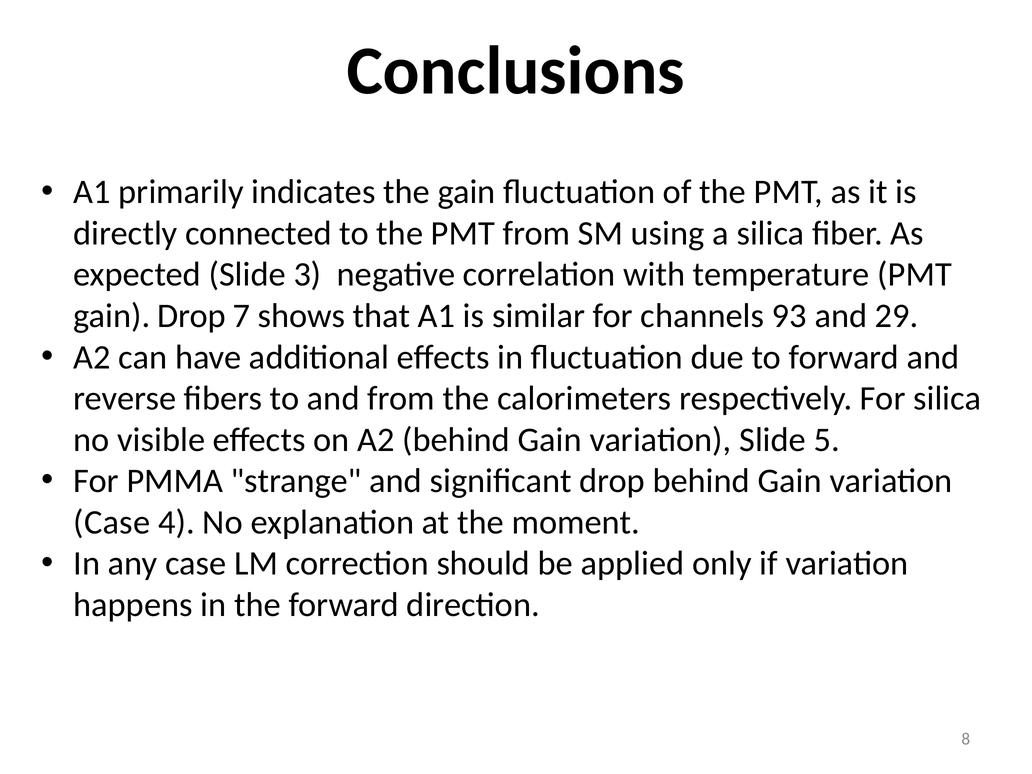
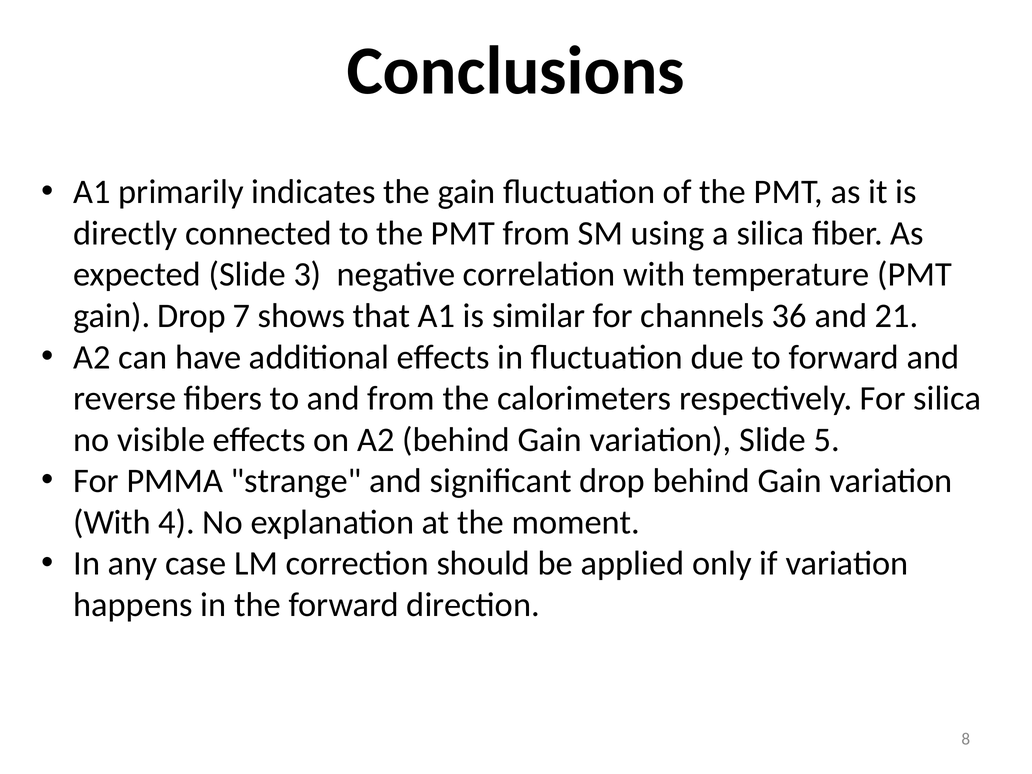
93: 93 -> 36
29: 29 -> 21
Case at (112, 522): Case -> With
